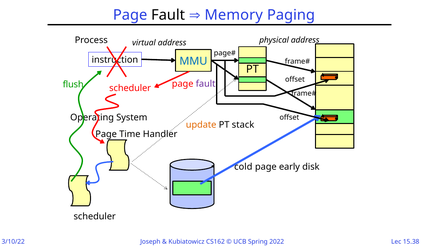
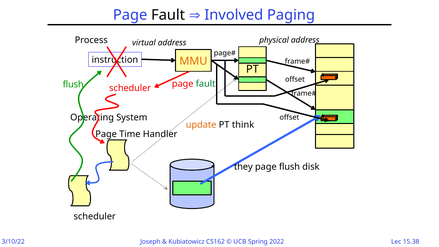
Memory: Memory -> Involved
MMU colour: blue -> orange
fault at (206, 84) colour: purple -> green
stack: stack -> think
cold: cold -> they
page early: early -> flush
